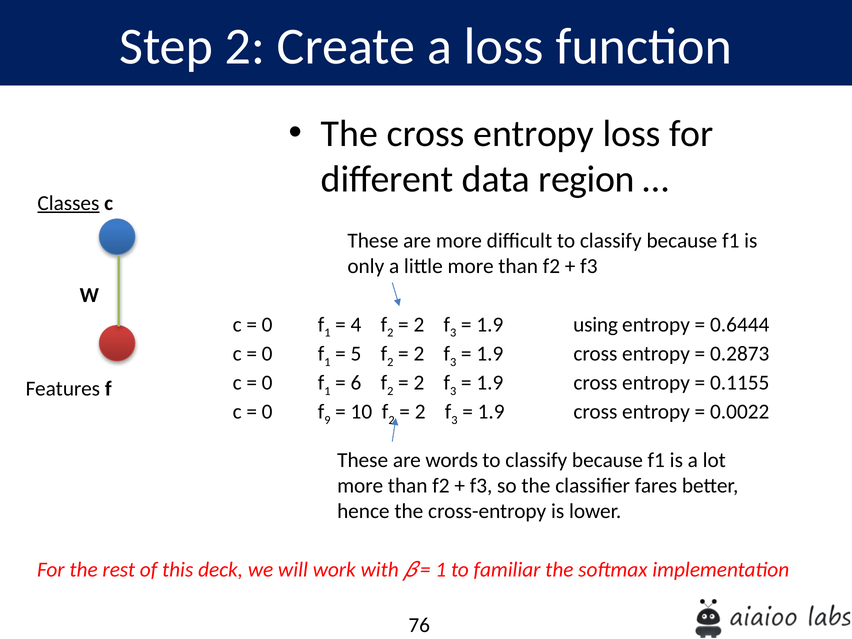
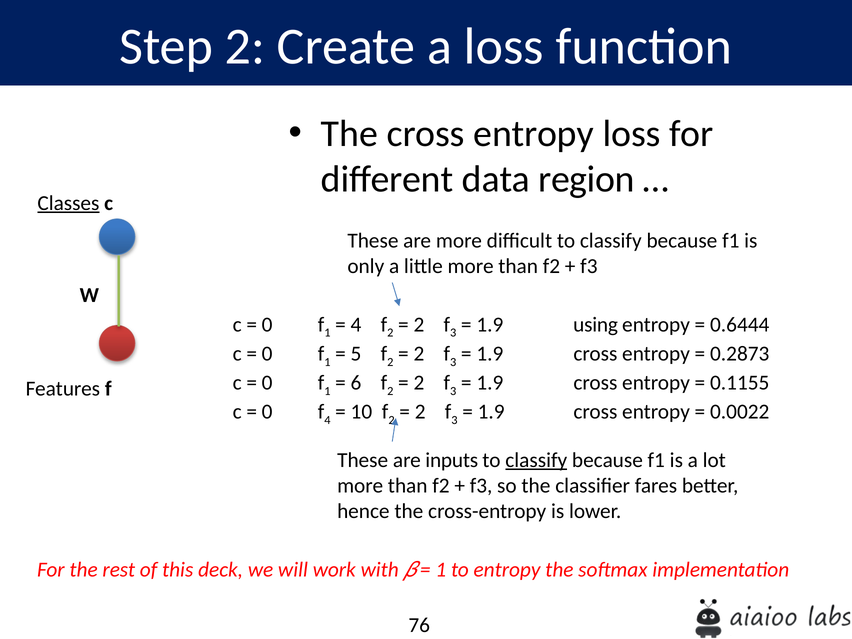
f 9: 9 -> 4
words: words -> inputs
classify at (536, 460) underline: none -> present
to familiar: familiar -> entropy
